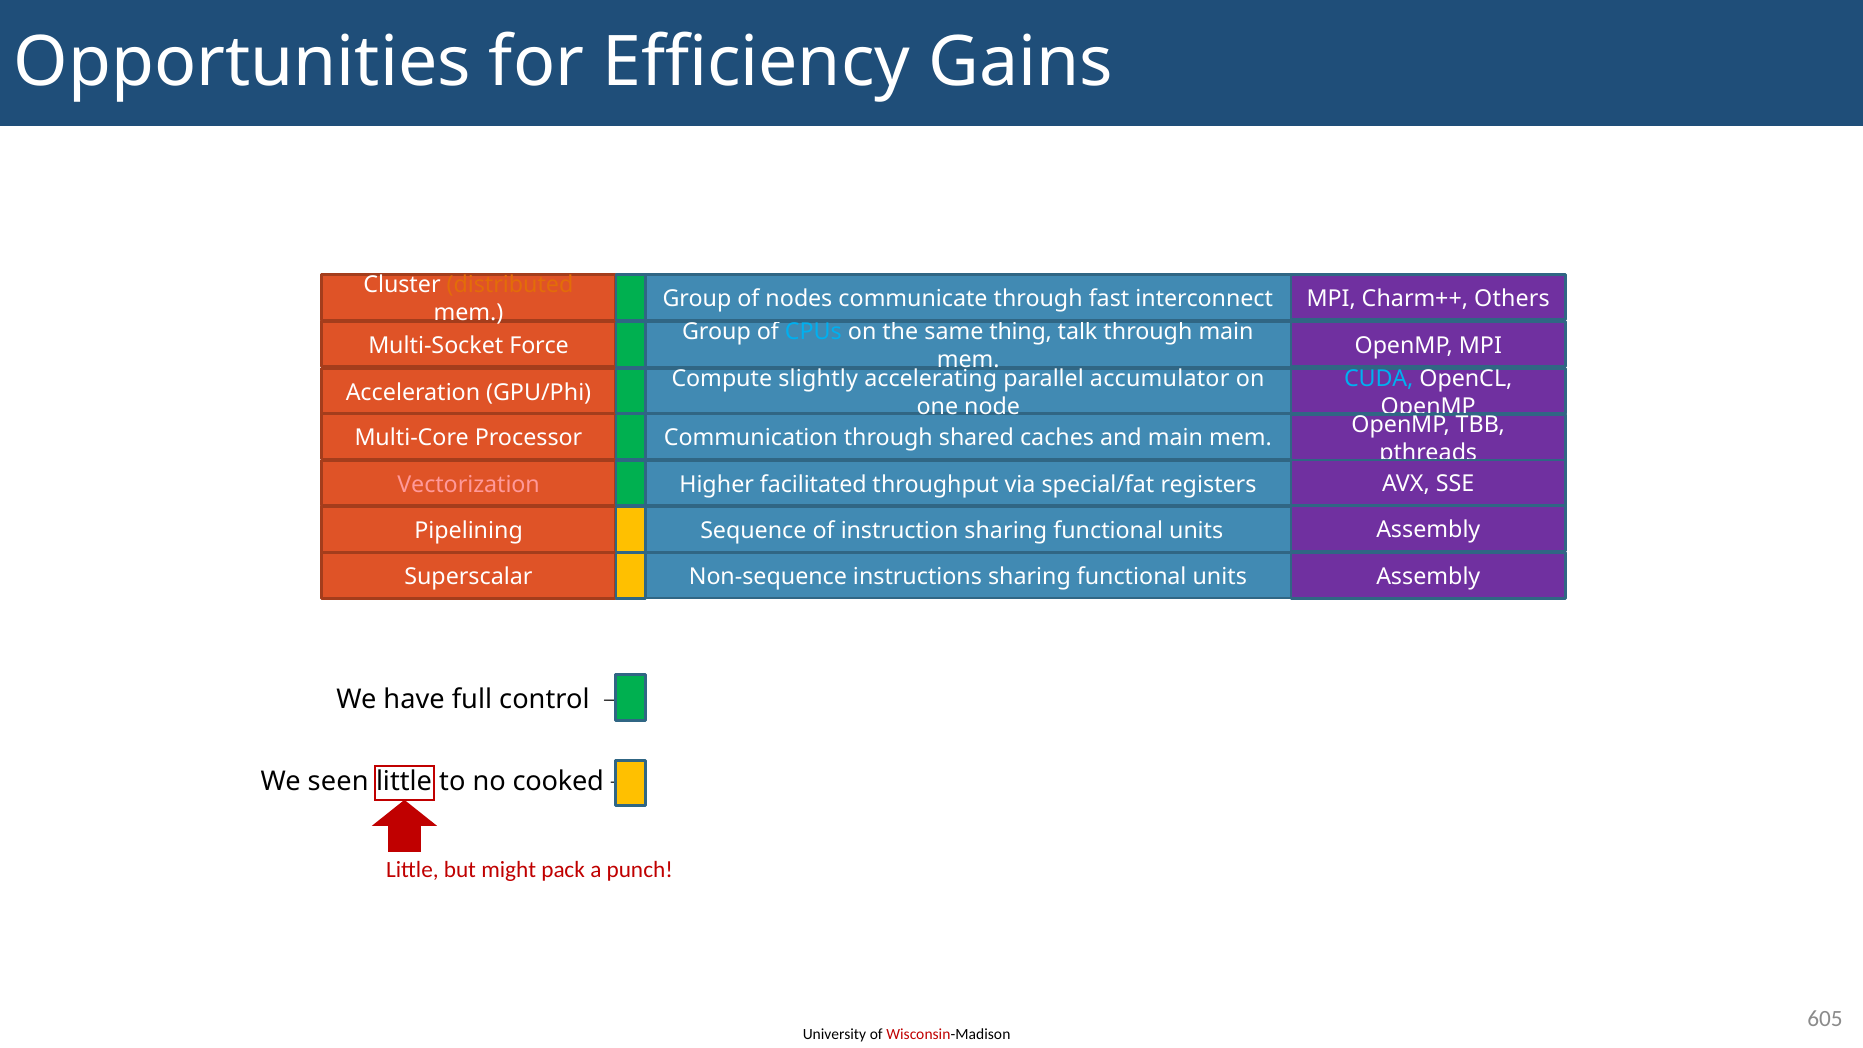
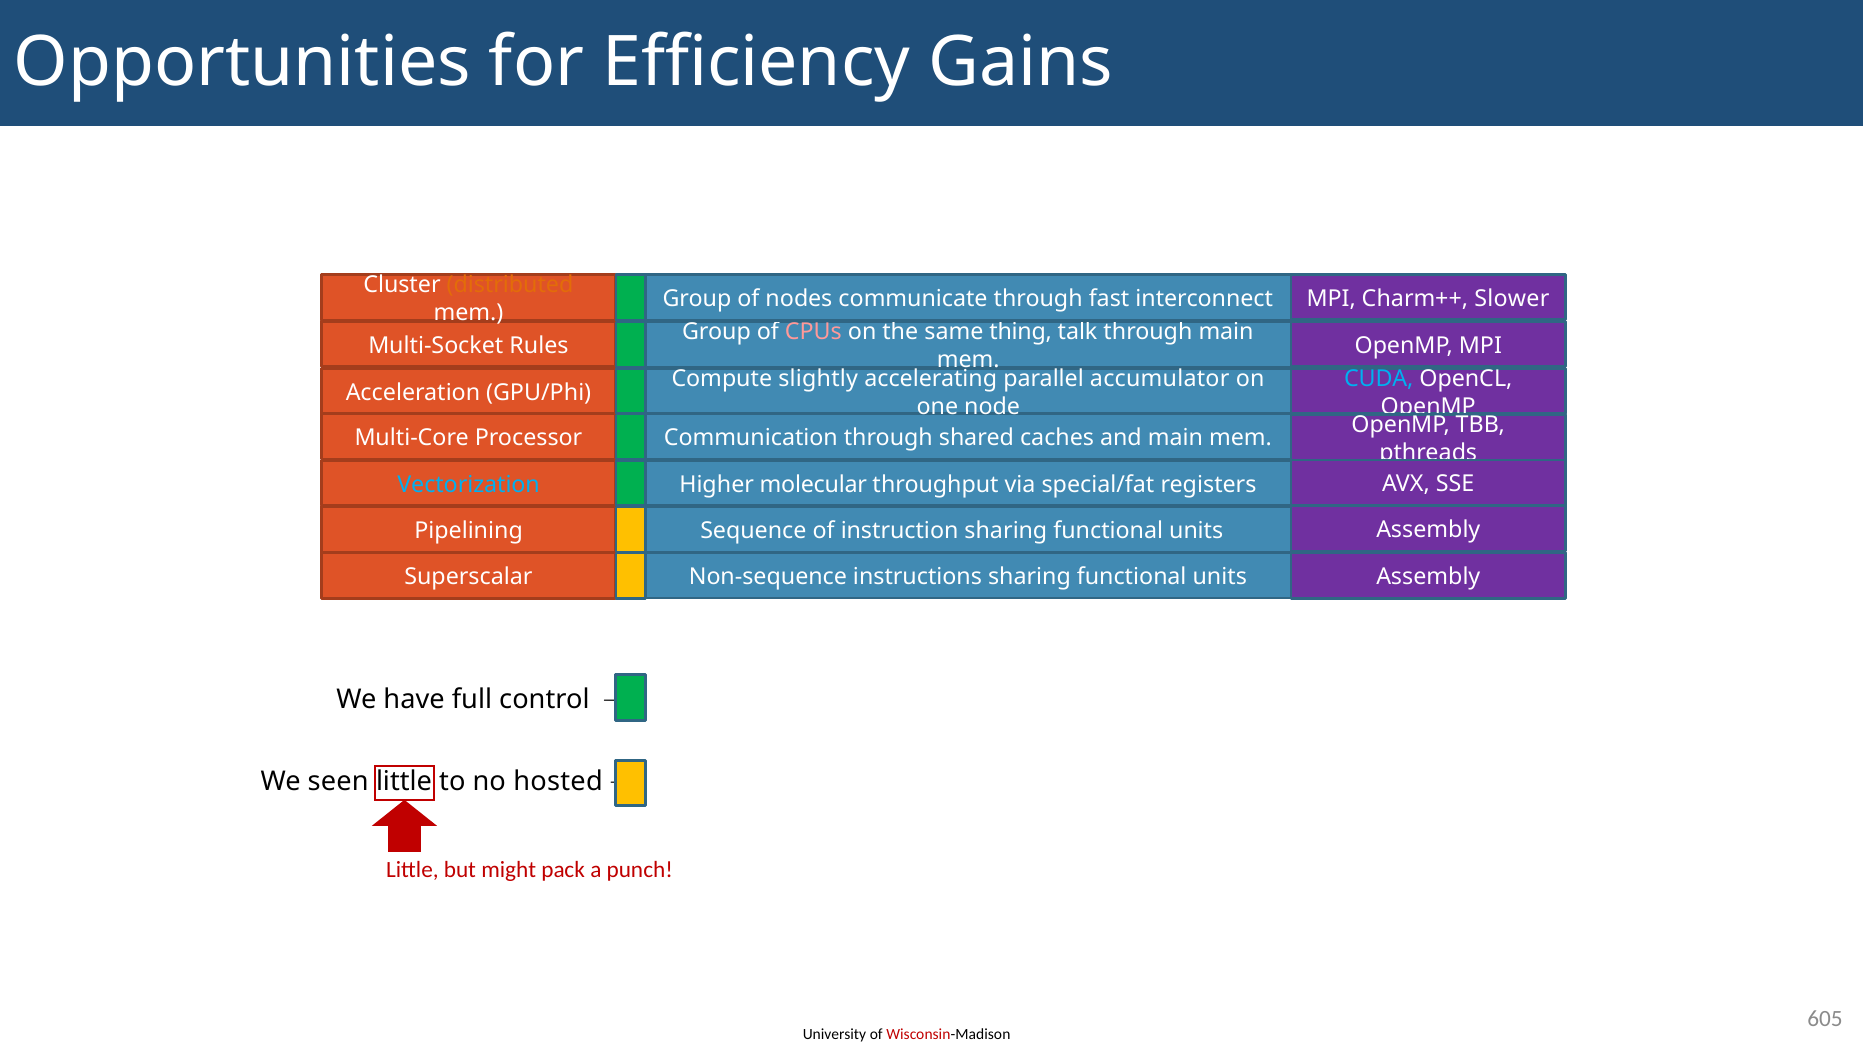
Others: Others -> Slower
CPUs colour: light blue -> pink
Force: Force -> Rules
Vectorization colour: pink -> light blue
facilitated: facilitated -> molecular
cooked: cooked -> hosted
